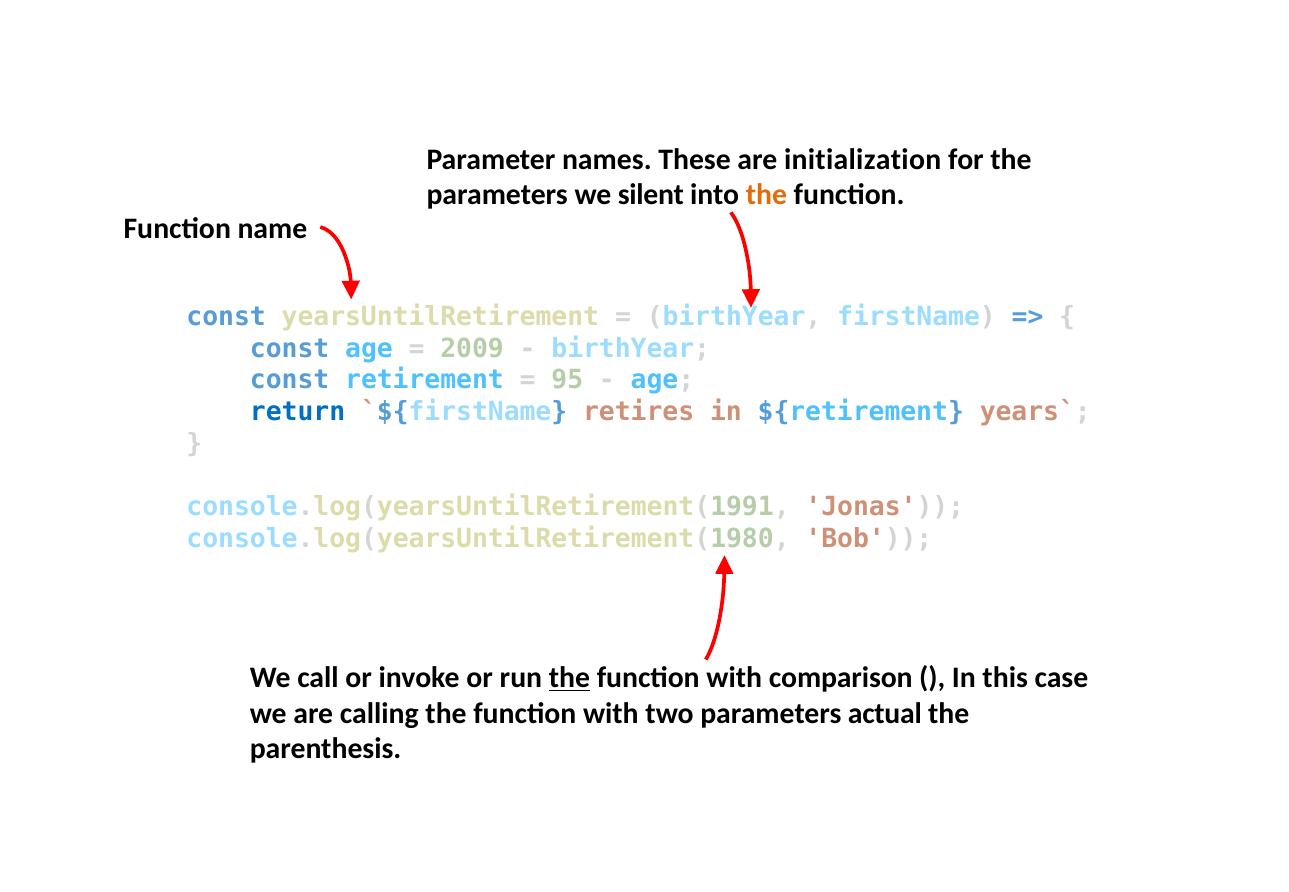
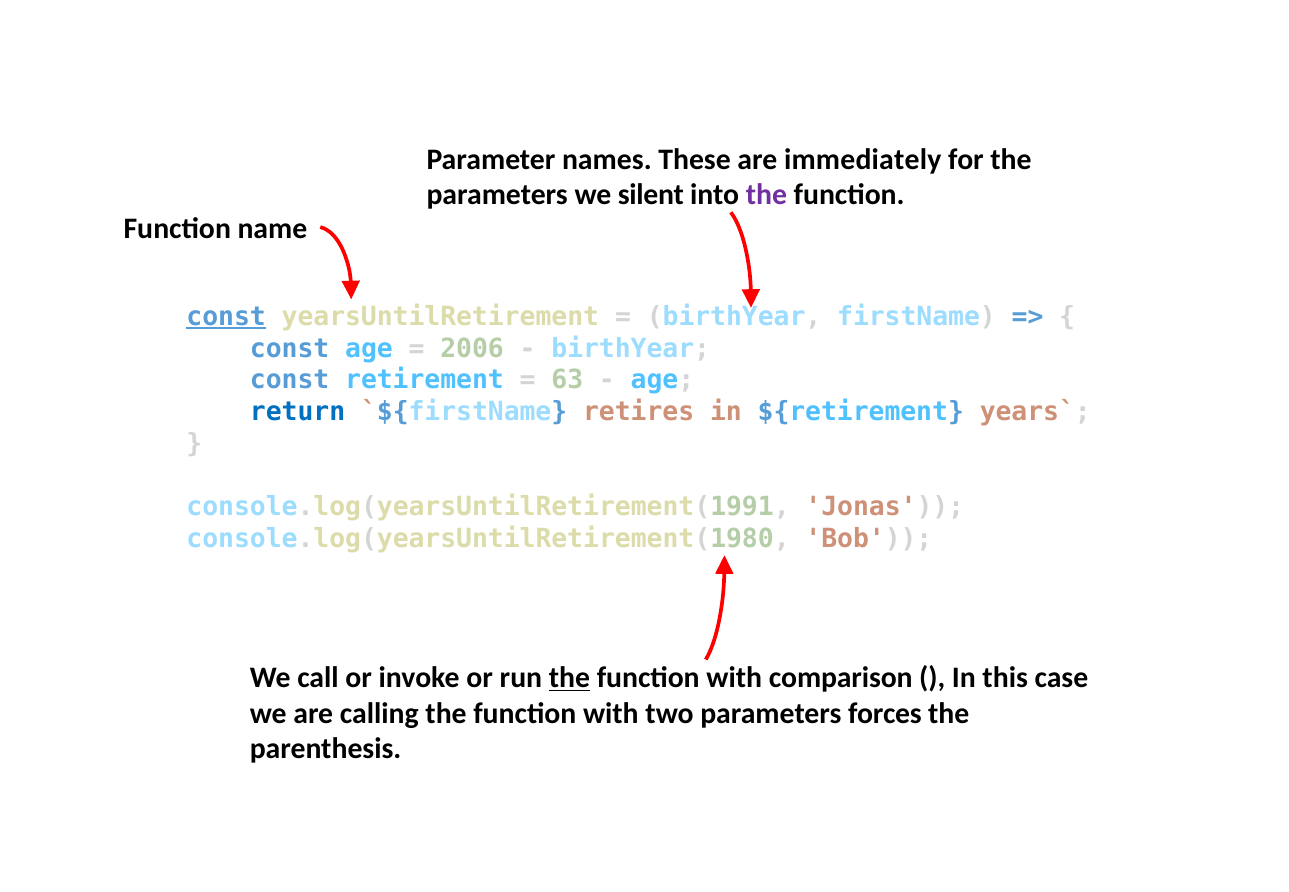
initialization: initialization -> immediately
the at (766, 195) colour: orange -> purple
const at (226, 317) underline: none -> present
2009: 2009 -> 2006
95: 95 -> 63
actual: actual -> forces
